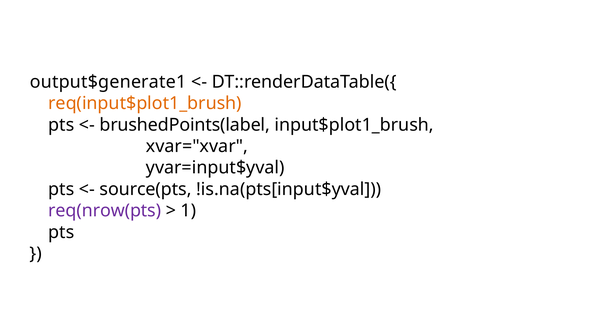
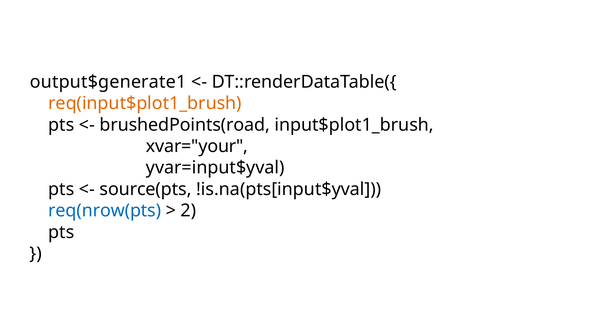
brushedPoints(label: brushedPoints(label -> brushedPoints(road
xvar="xvar: xvar="xvar -> xvar="your
req(nrow(pts colour: purple -> blue
1: 1 -> 2
